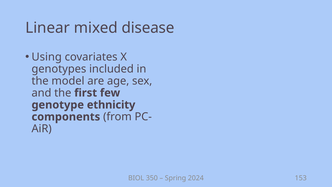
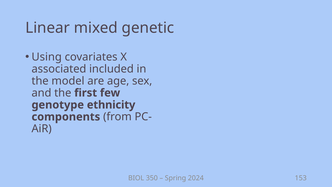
disease: disease -> genetic
genotypes: genotypes -> associated
